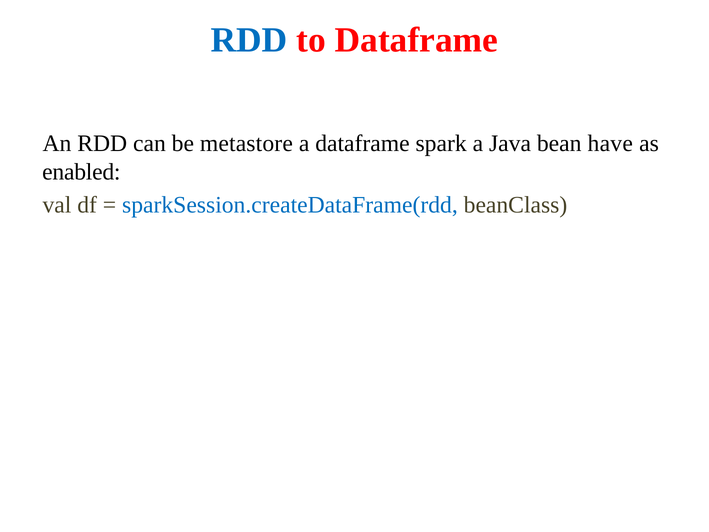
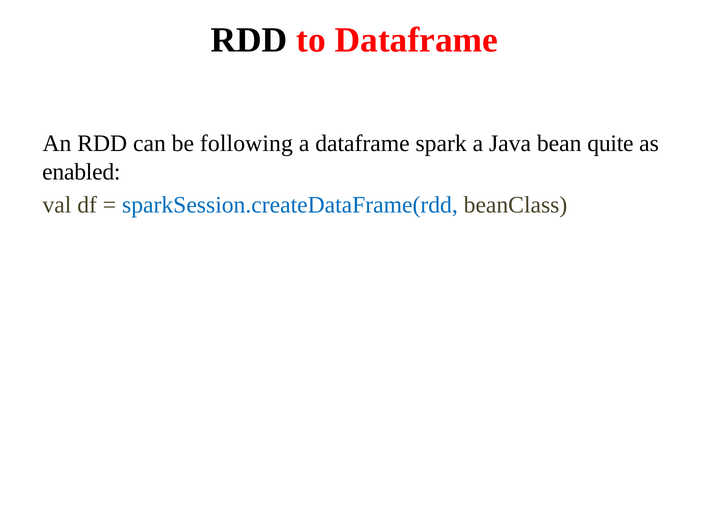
RDD at (249, 40) colour: blue -> black
metastore: metastore -> following
have: have -> quite
